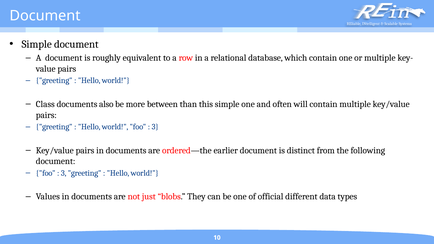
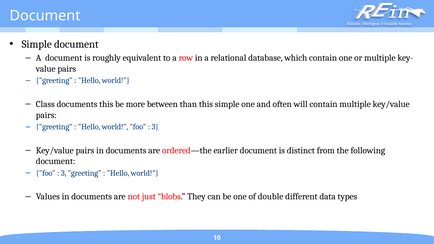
documents also: also -> this
official: official -> double
